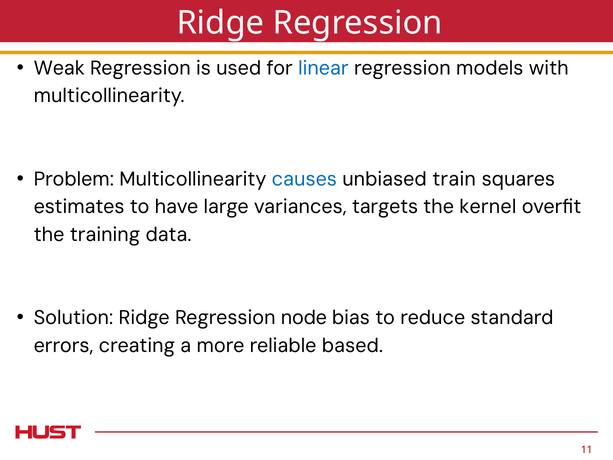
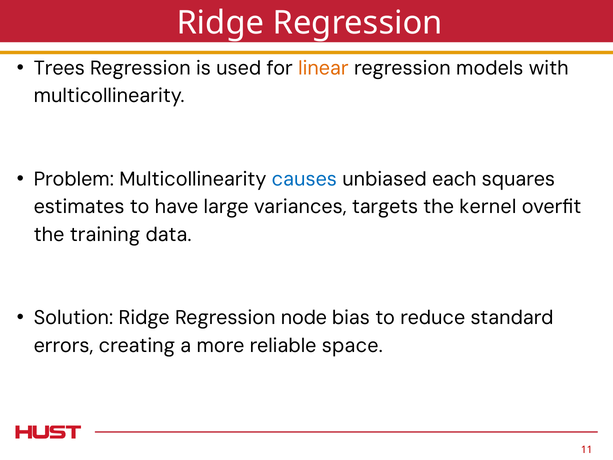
Weak: Weak -> Trees
linear colour: blue -> orange
train: train -> each
based: based -> space
